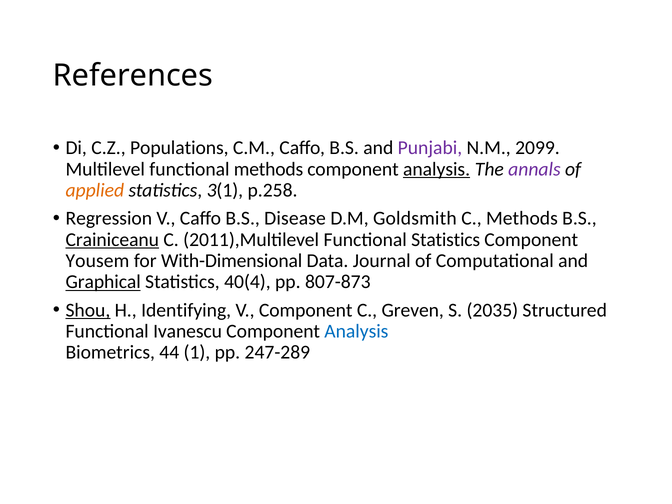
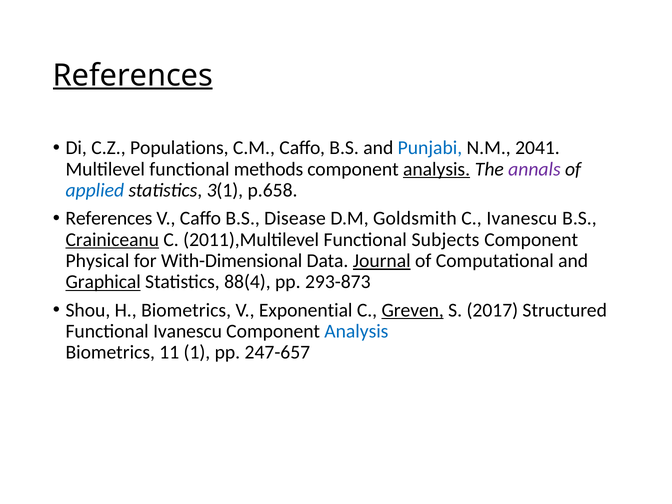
References at (133, 75) underline: none -> present
Punjabi colour: purple -> blue
2099: 2099 -> 2041
applied colour: orange -> blue
p.258: p.258 -> p.658
Regression at (109, 218): Regression -> References
C Methods: Methods -> Ivanescu
Functional Statistics: Statistics -> Subjects
Yousem: Yousem -> Physical
Journal underline: none -> present
40(4: 40(4 -> 88(4
807-873: 807-873 -> 293-873
Shou underline: present -> none
H Identifying: Identifying -> Biometrics
V Component: Component -> Exponential
Greven underline: none -> present
2035: 2035 -> 2017
44: 44 -> 11
247-289: 247-289 -> 247-657
